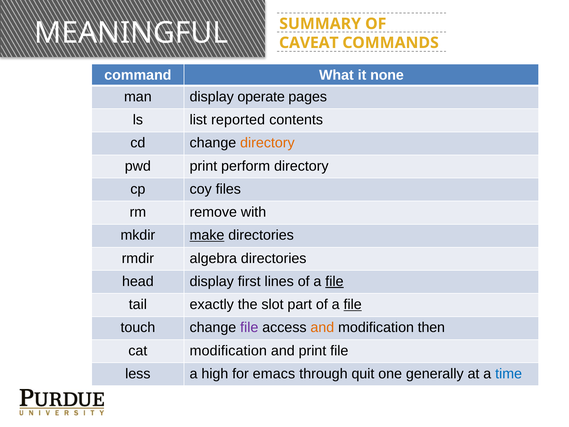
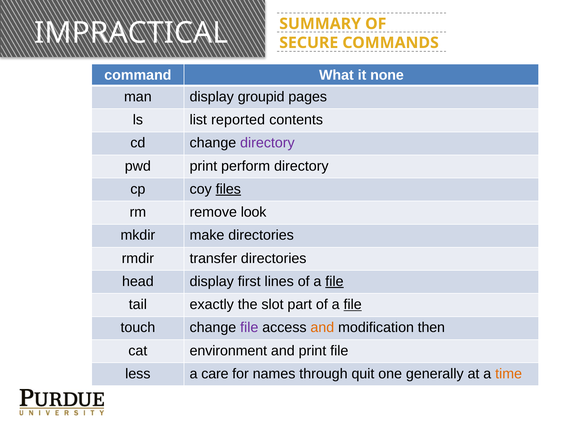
MEANINGFUL: MEANINGFUL -> IMPRACTICAL
CAVEAT: CAVEAT -> SECURE
operate: operate -> groupid
directory at (267, 143) colour: orange -> purple
files underline: none -> present
with: with -> look
make underline: present -> none
algebra: algebra -> transfer
cat modification: modification -> environment
high: high -> care
emacs: emacs -> names
time colour: blue -> orange
